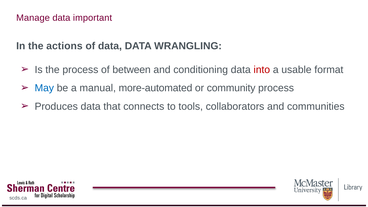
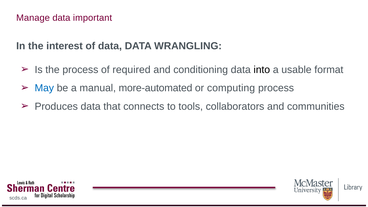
actions: actions -> interest
between: between -> required
into colour: red -> black
community: community -> computing
